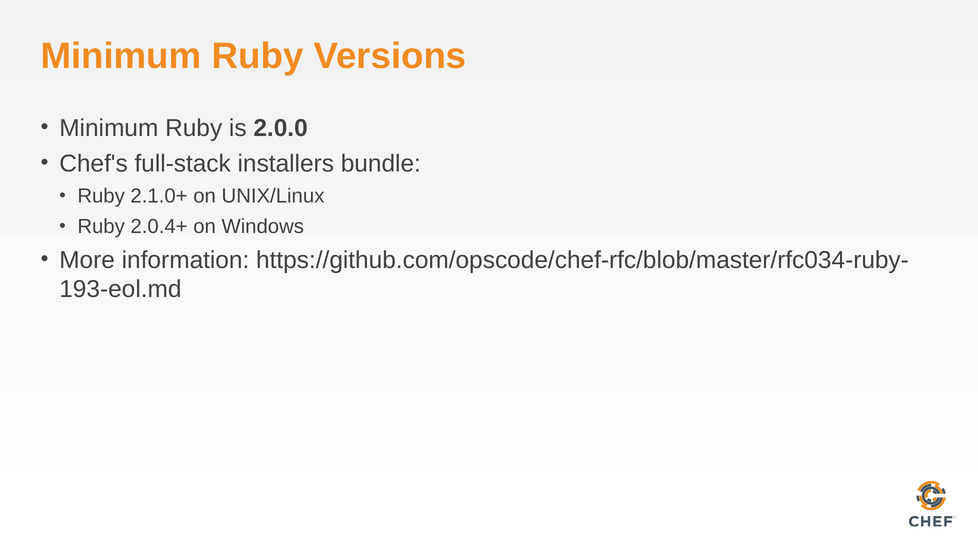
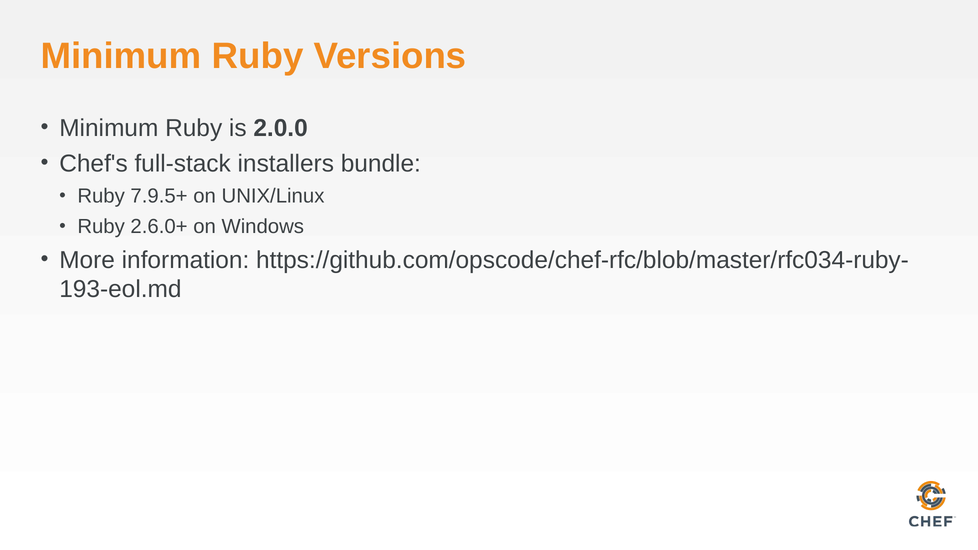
2.1.0+: 2.1.0+ -> 7.9.5+
2.0.4+: 2.0.4+ -> 2.6.0+
